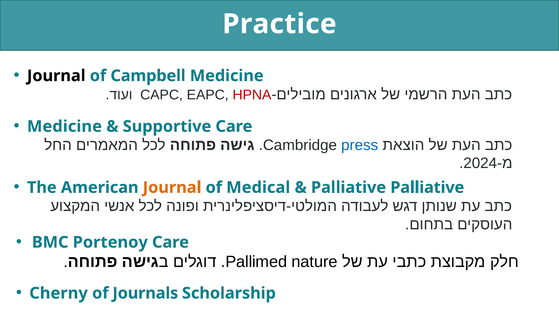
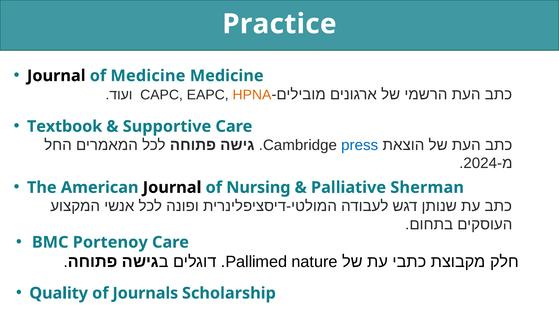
of Campbell: Campbell -> Medicine
HPNA colour: red -> orange
Medicine at (64, 127): Medicine -> Textbook
Journal at (172, 188) colour: orange -> black
Medical: Medical -> Nursing
Palliative Palliative: Palliative -> Sherman
Cherny: Cherny -> Quality
